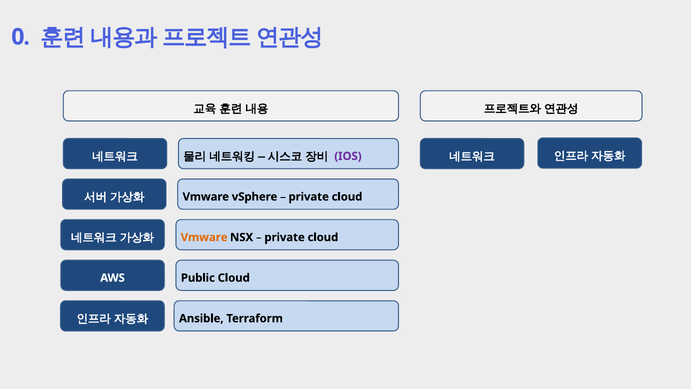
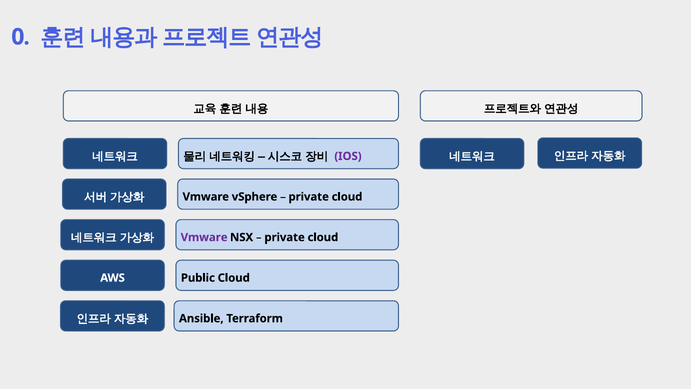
Vmware at (204, 237) colour: orange -> purple
